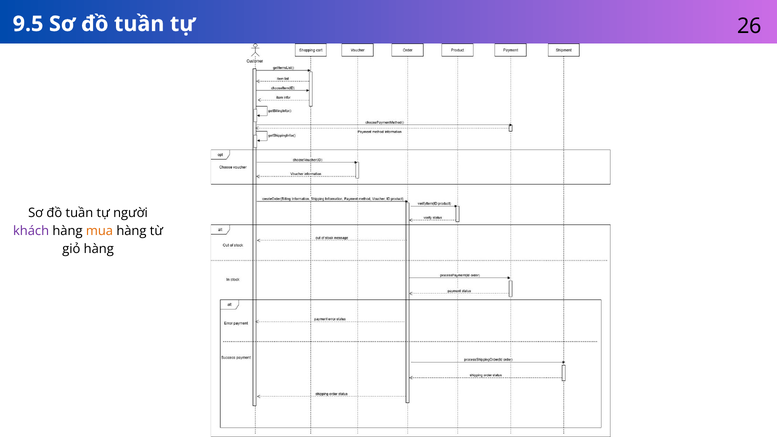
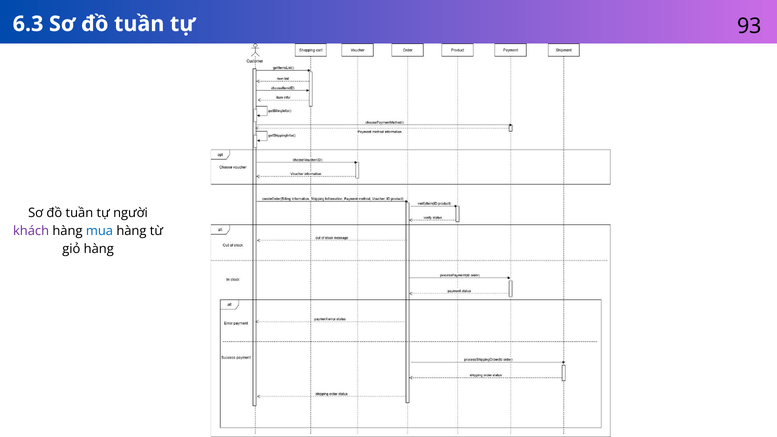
9.5: 9.5 -> 6.3
26: 26 -> 93
mua colour: orange -> blue
